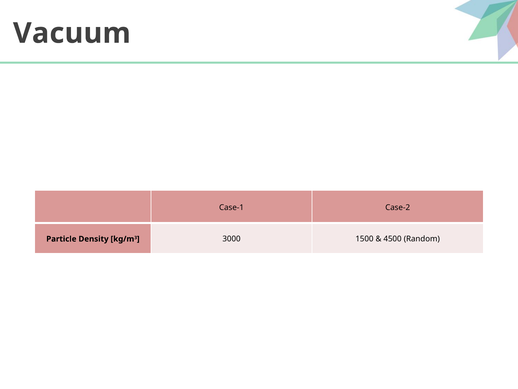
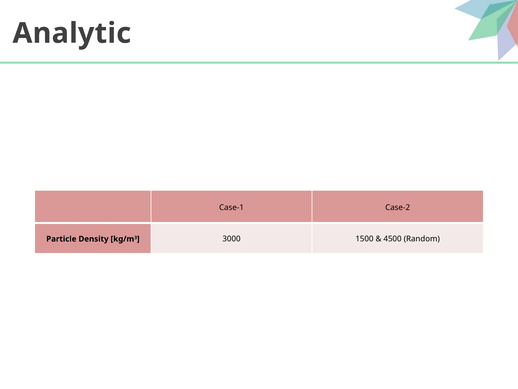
Vacuum: Vacuum -> Analytic
